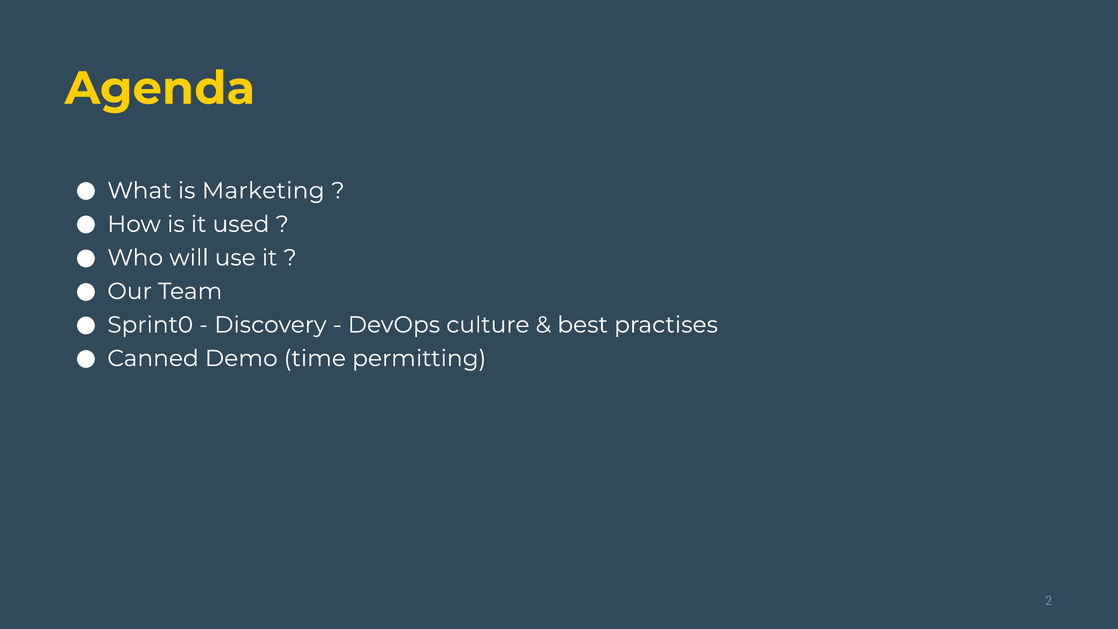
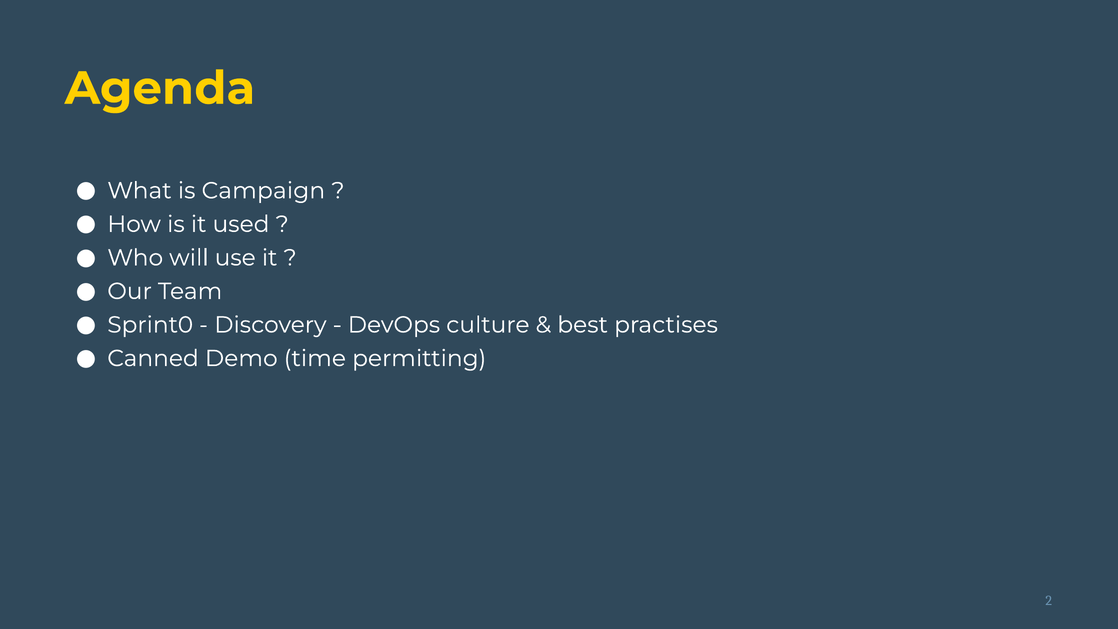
Marketing: Marketing -> Campaign
